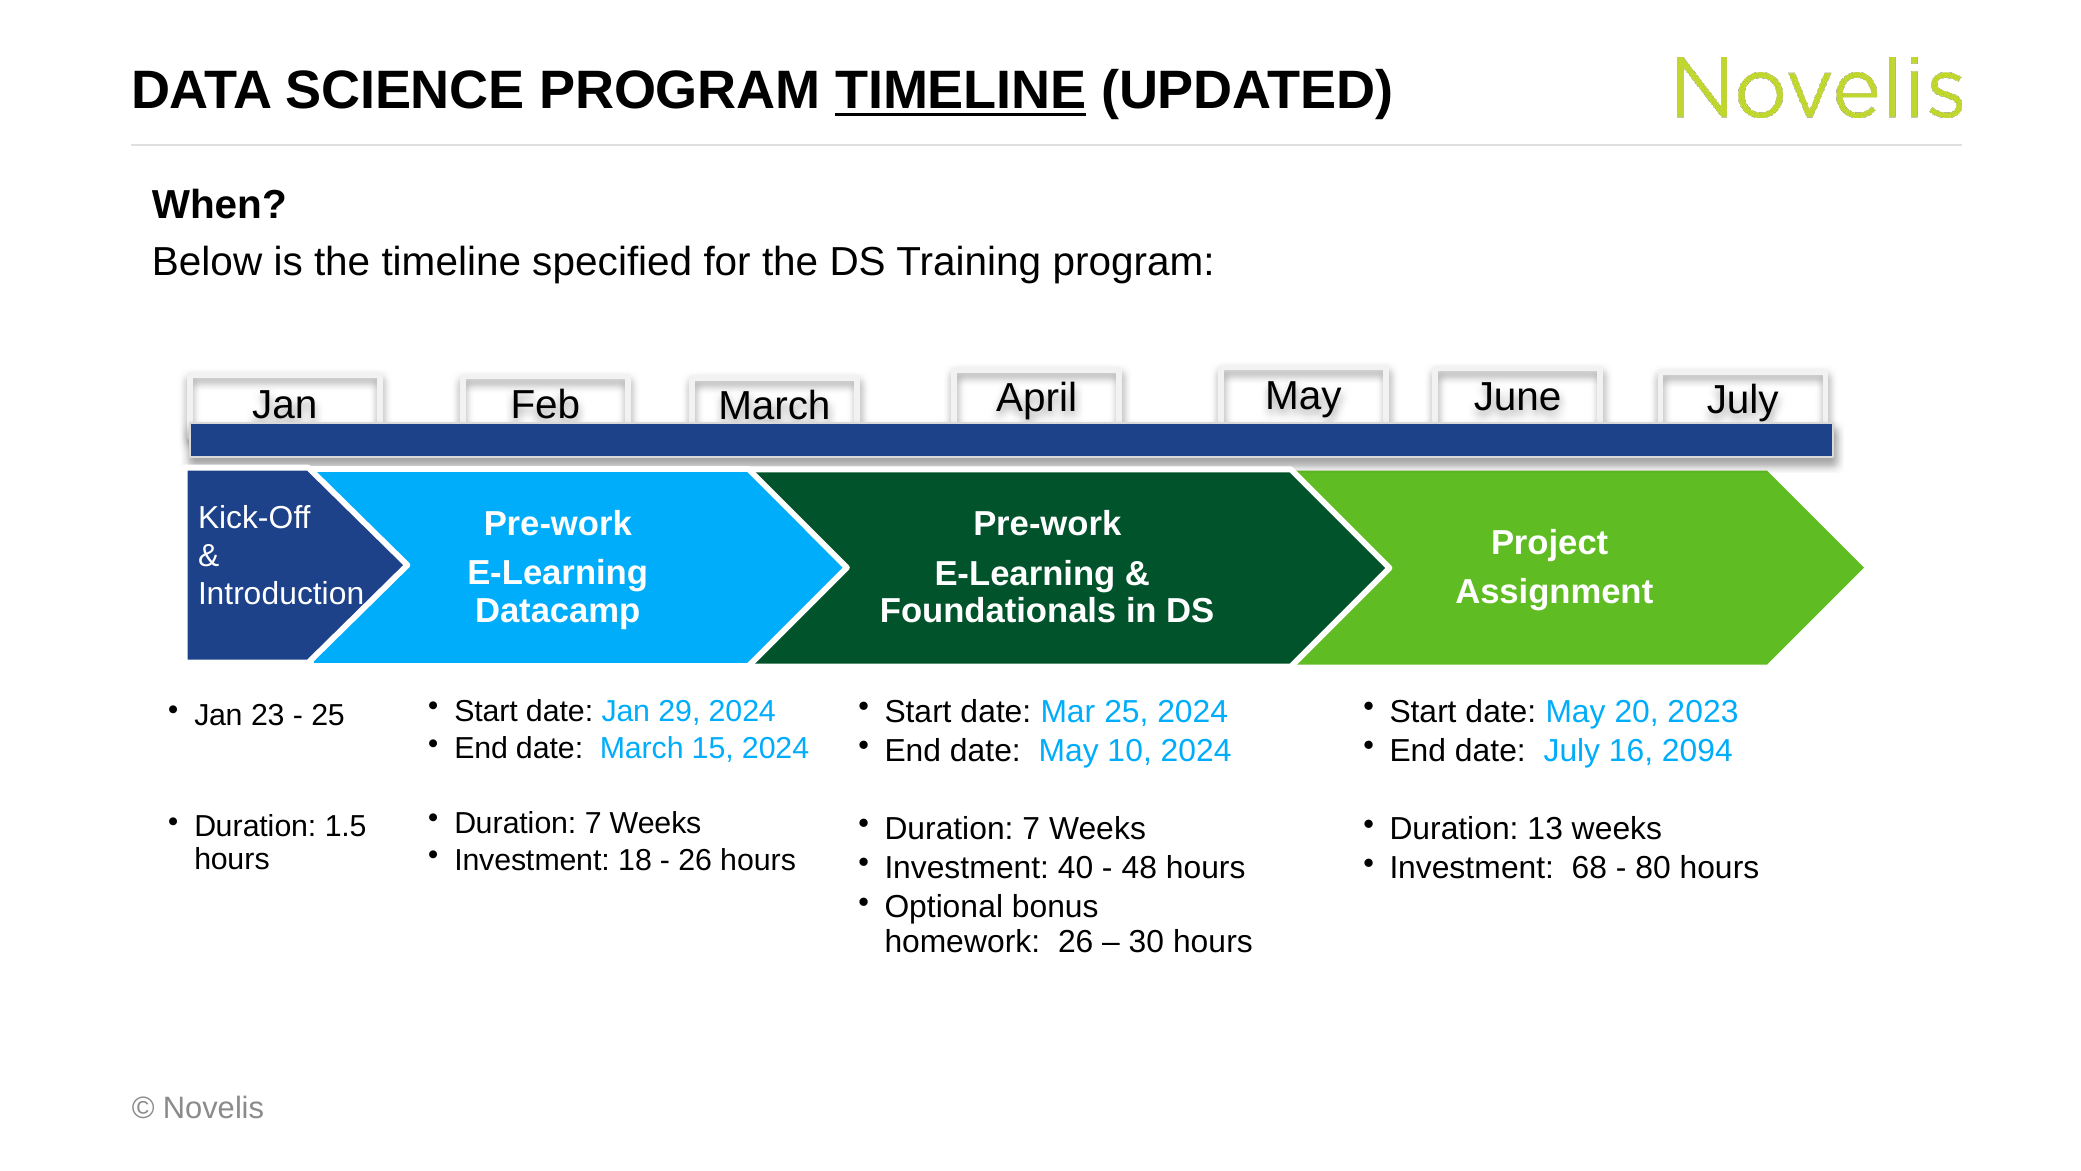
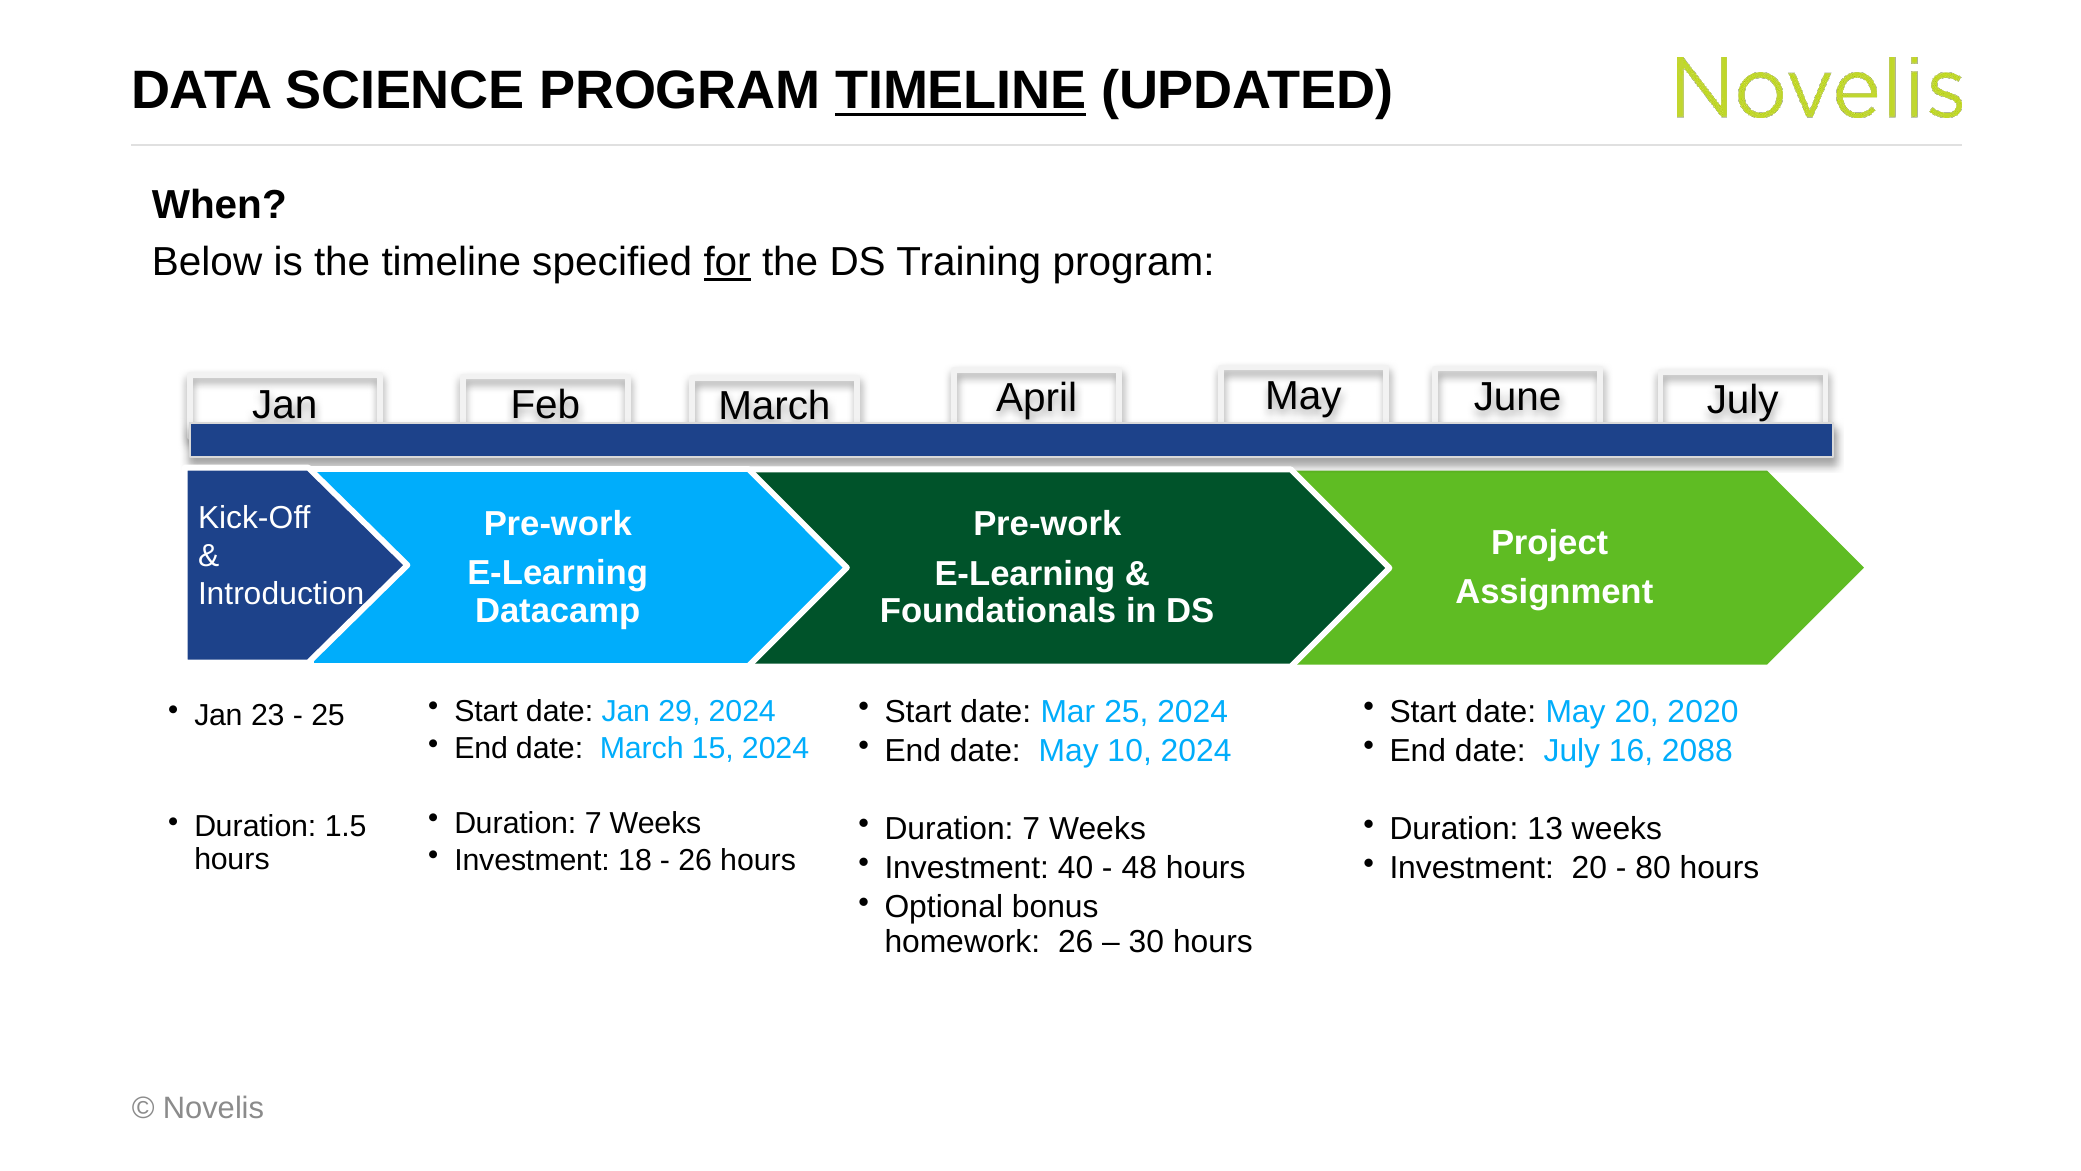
for underline: none -> present
2023: 2023 -> 2020
2094: 2094 -> 2088
Investment 68: 68 -> 20
